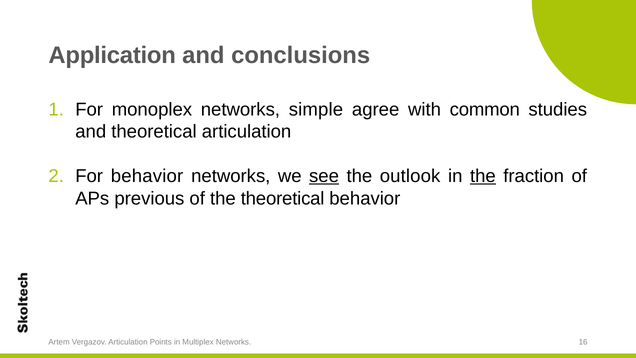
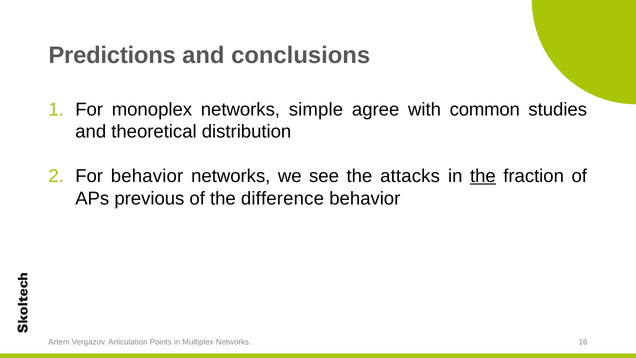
Application: Application -> Predictions
theoretical articulation: articulation -> distribution
see underline: present -> none
outlook: outlook -> attacks
the theoretical: theoretical -> difference
